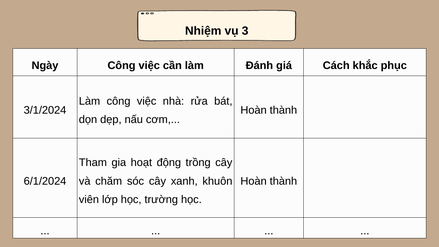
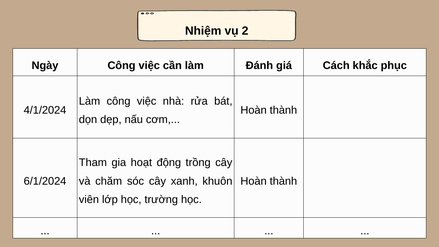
3: 3 -> 2
3/1/2024: 3/1/2024 -> 4/1/2024
